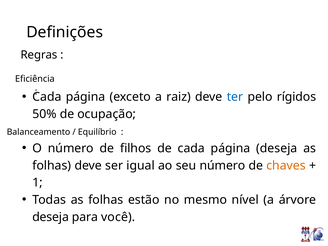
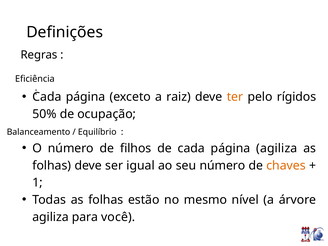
ter colour: blue -> orange
página deseja: deseja -> agiliza
deseja at (51, 217): deseja -> agiliza
